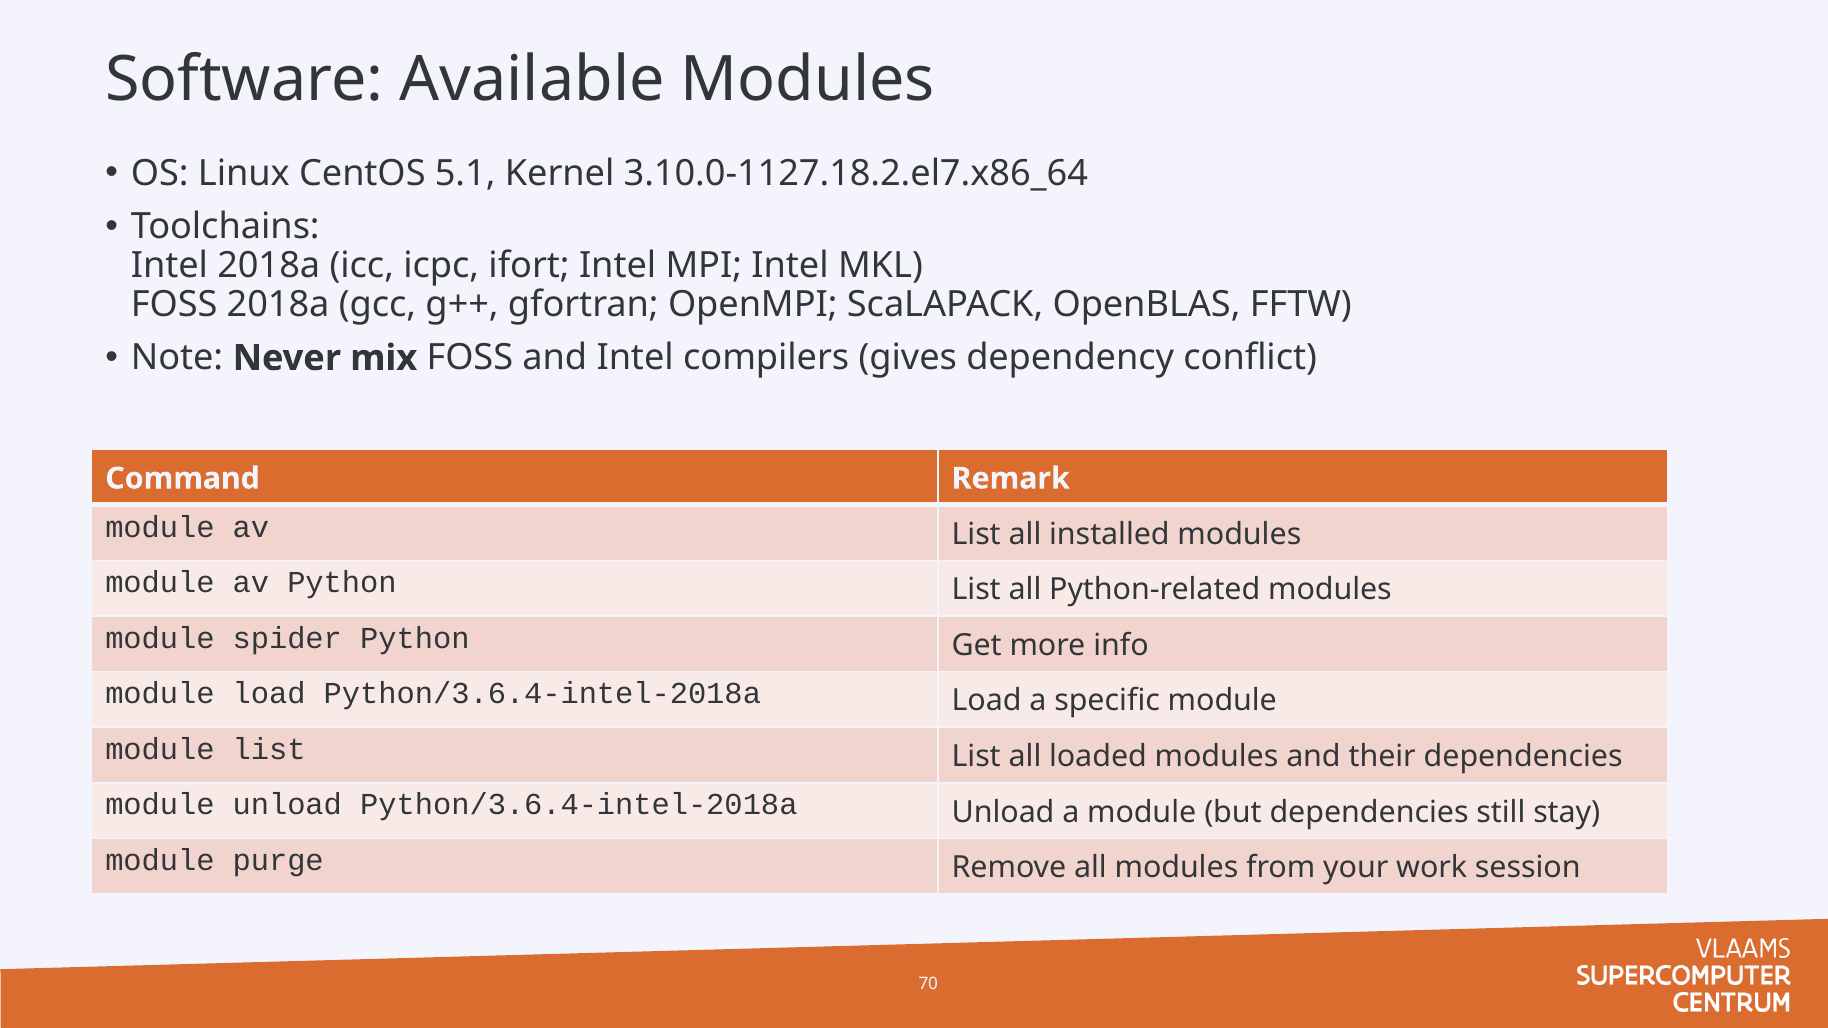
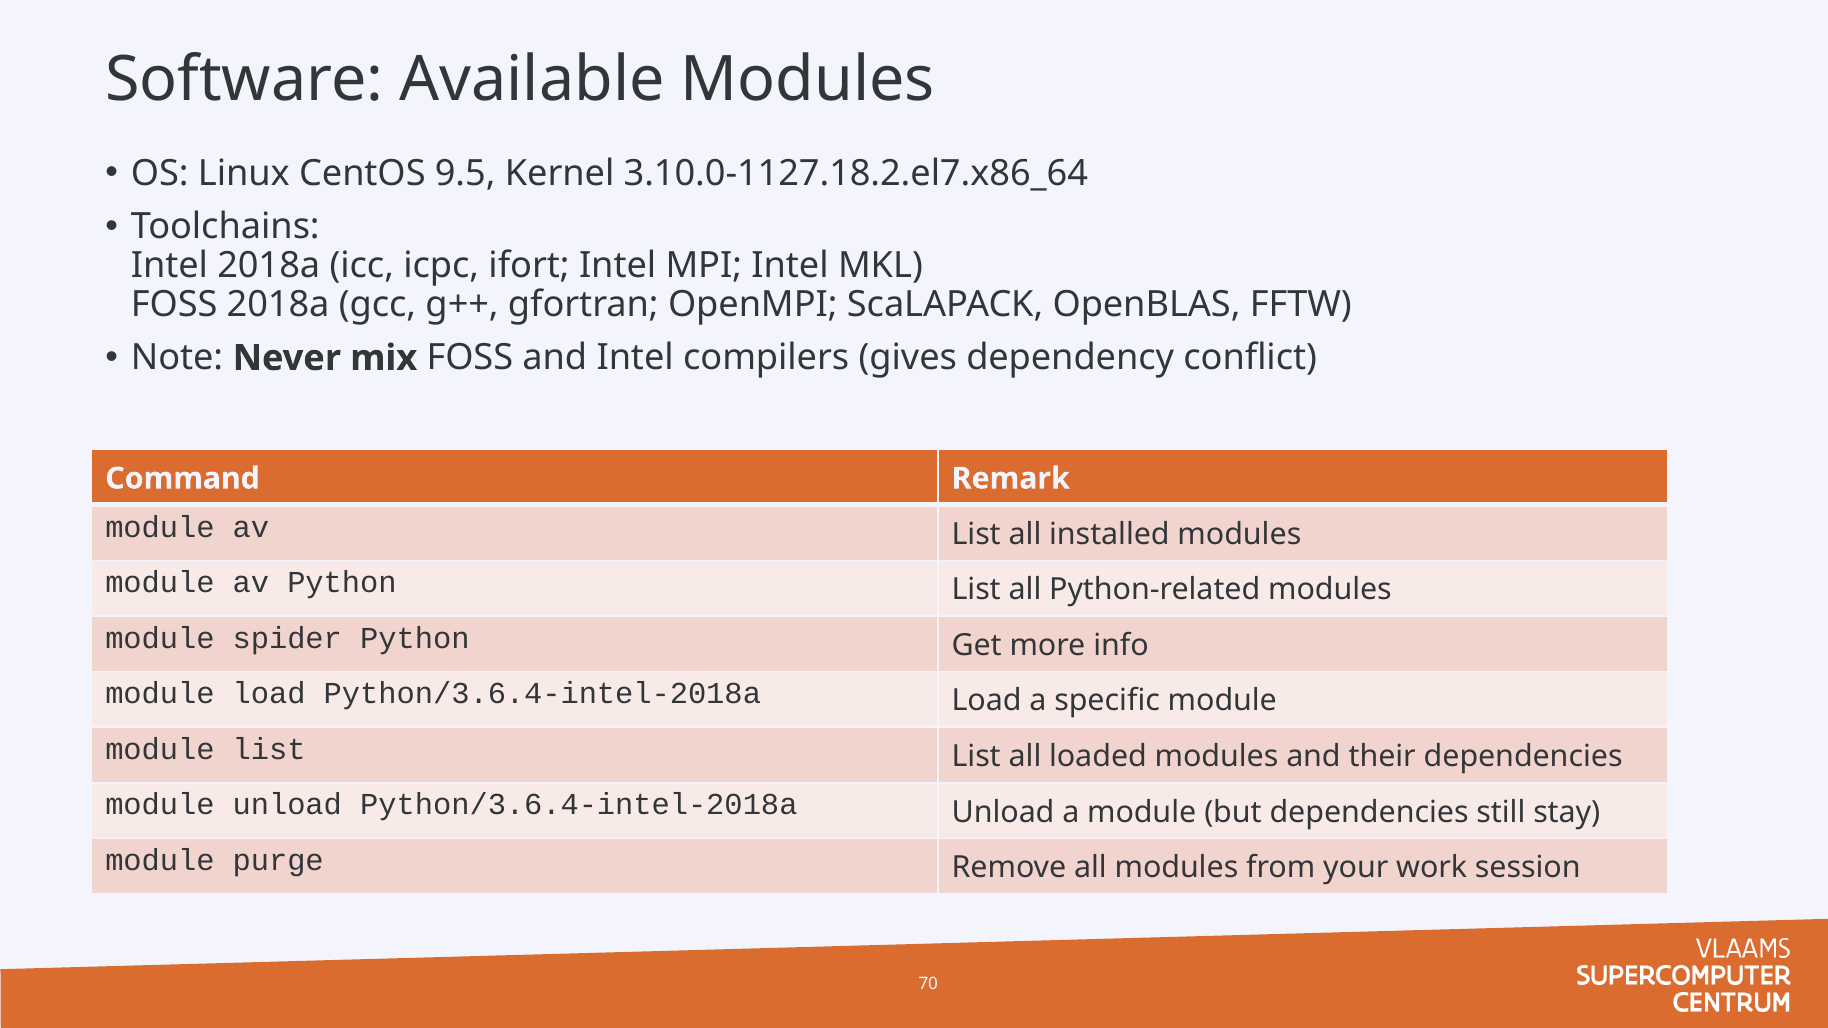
5.1: 5.1 -> 9.5
